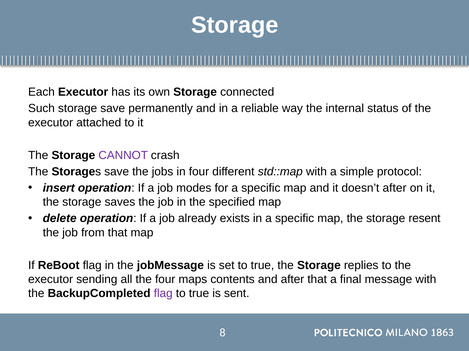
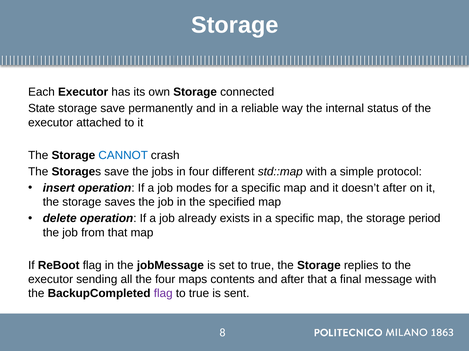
Such: Such -> State
CANNOT colour: purple -> blue
resent: resent -> period
